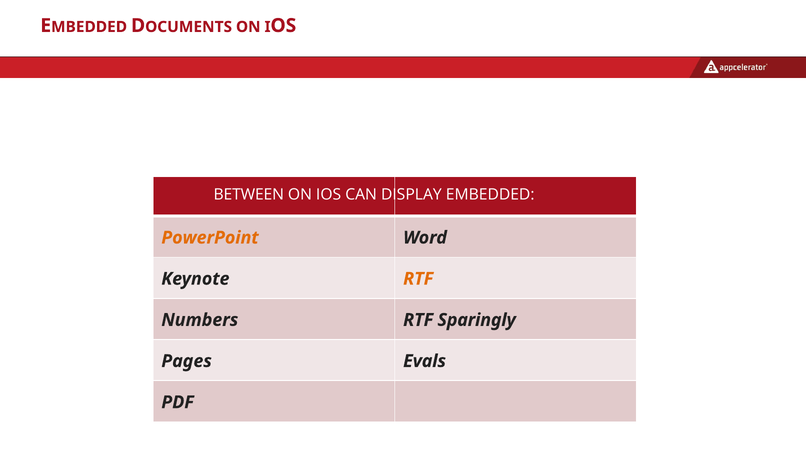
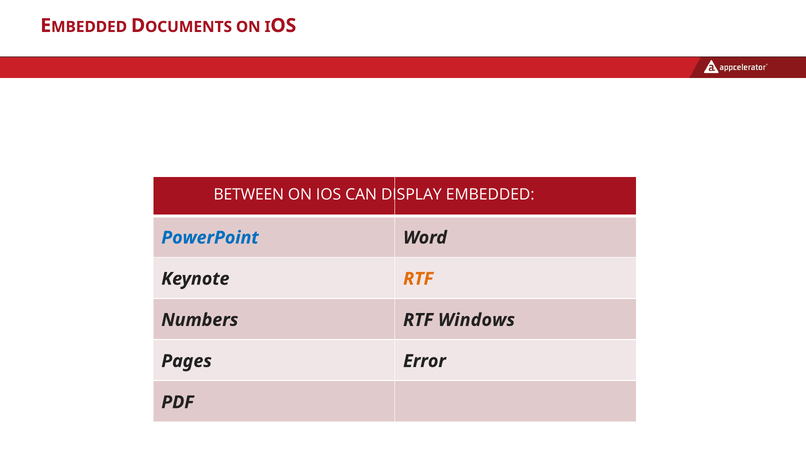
PowerPoint colour: orange -> blue
Sparingly: Sparingly -> Windows
Evals: Evals -> Error
